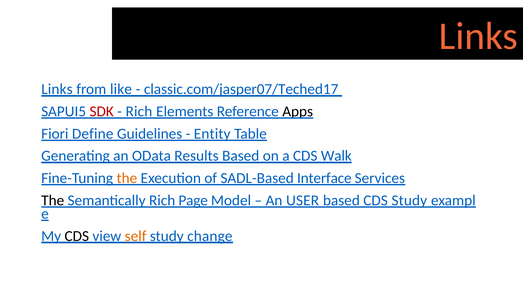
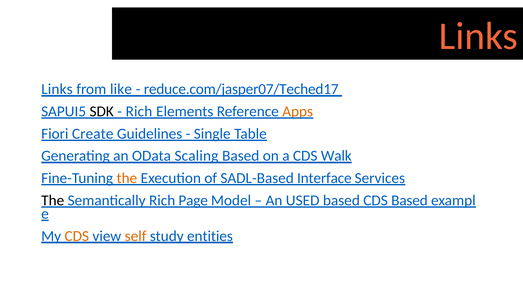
classic.com/jasper07/Teched17: classic.com/jasper07/Teched17 -> reduce.com/jasper07/Teched17
SDK colour: red -> black
Apps colour: black -> orange
Define: Define -> Create
Entity: Entity -> Single
Results: Results -> Scaling
USER: USER -> USED
CDS Study: Study -> Based
CDS at (77, 236) colour: black -> orange
change: change -> entities
